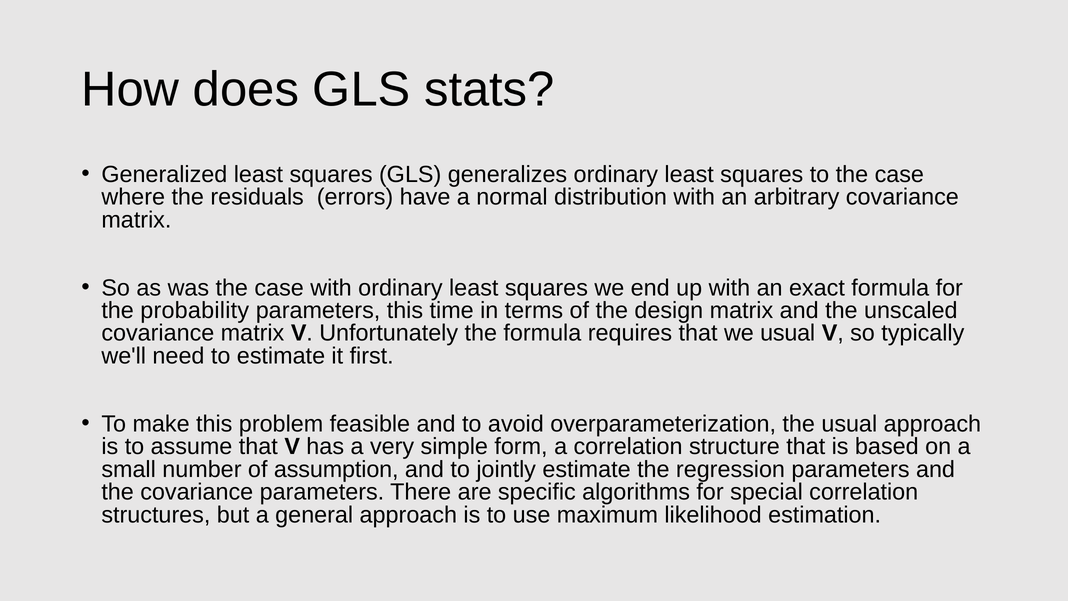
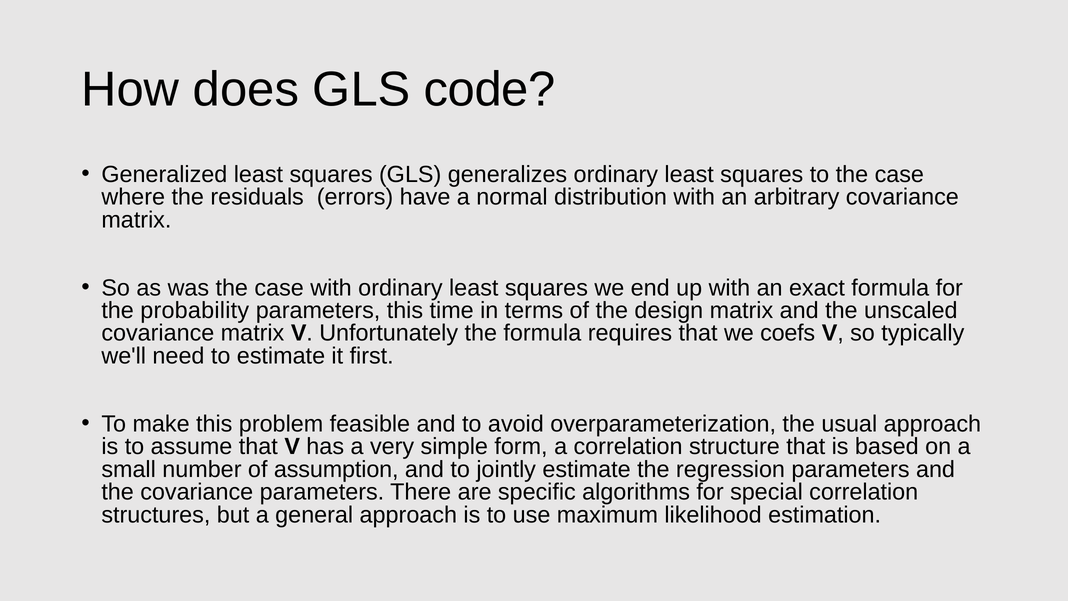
stats: stats -> code
we usual: usual -> coefs
